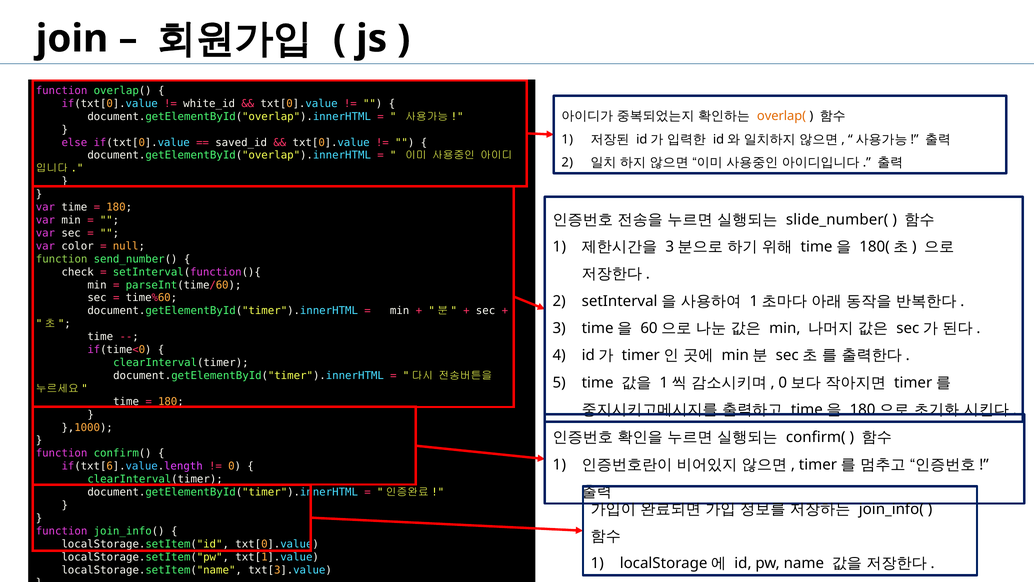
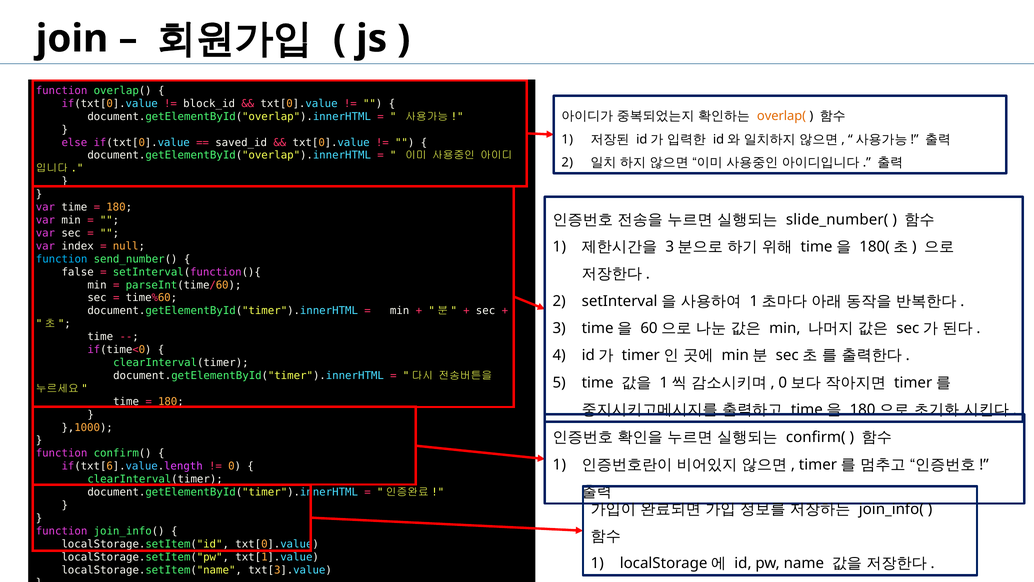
white_id: white_id -> block_id
color: color -> index
function at (62, 259) colour: light green -> light blue
check: check -> false
